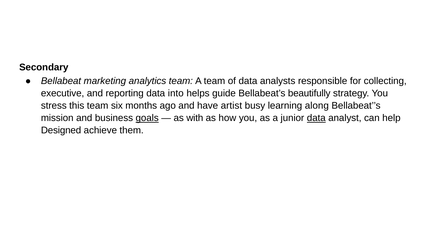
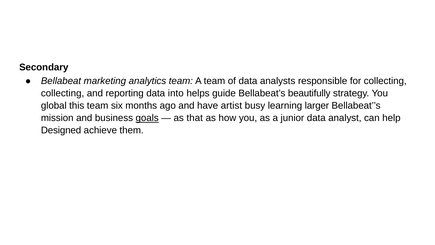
executive at (63, 93): executive -> collecting
stress: stress -> global
along: along -> larger
with: with -> that
data at (316, 118) underline: present -> none
